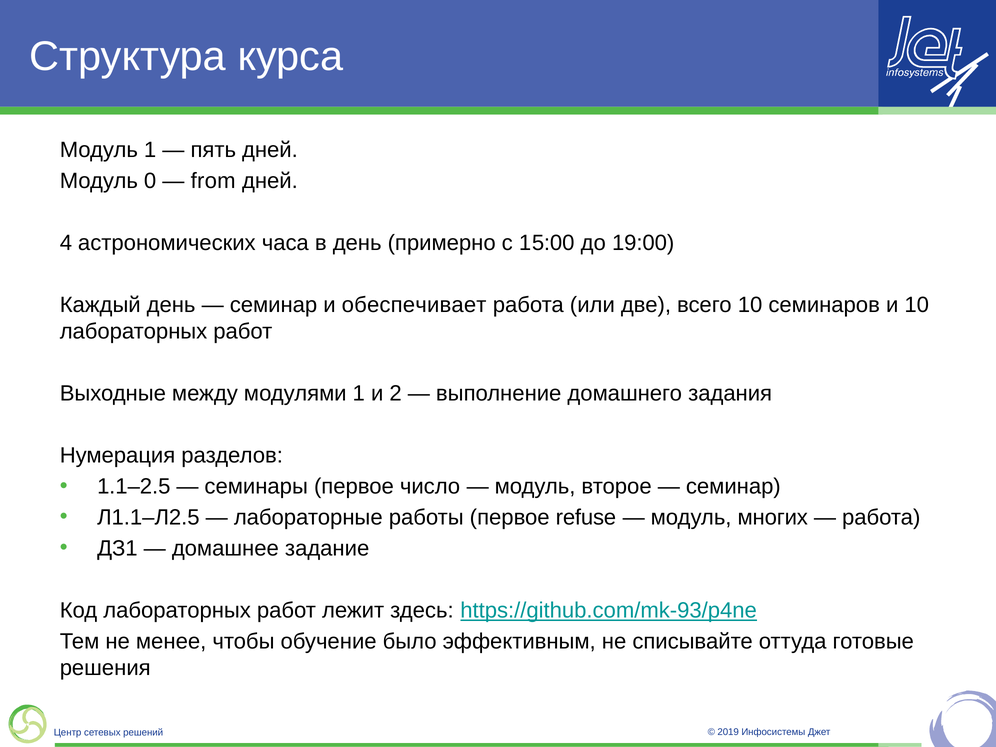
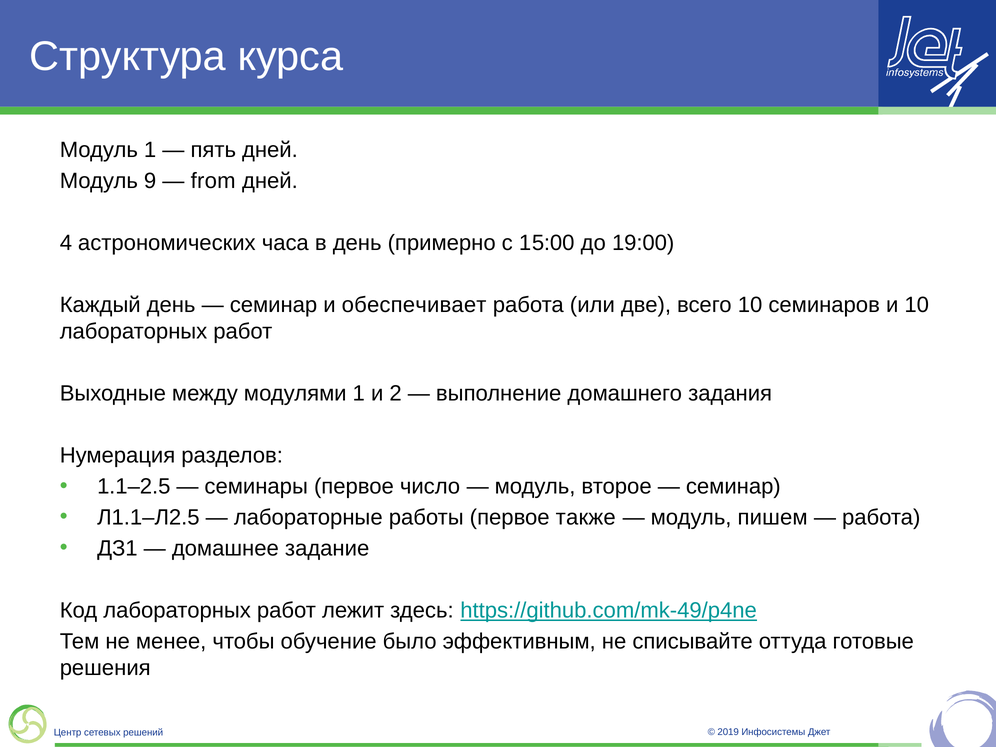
0: 0 -> 9
refuse: refuse -> также
многих: многих -> пишем
https://github.com/mk-93/p4ne: https://github.com/mk-93/p4ne -> https://github.com/mk-49/p4ne
